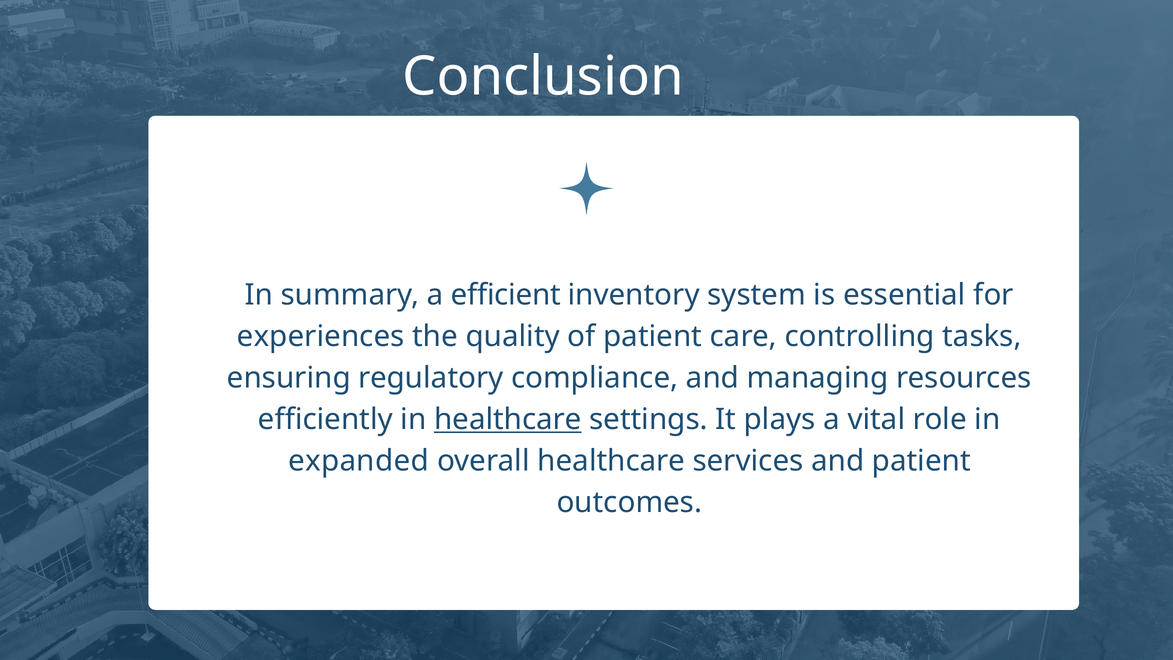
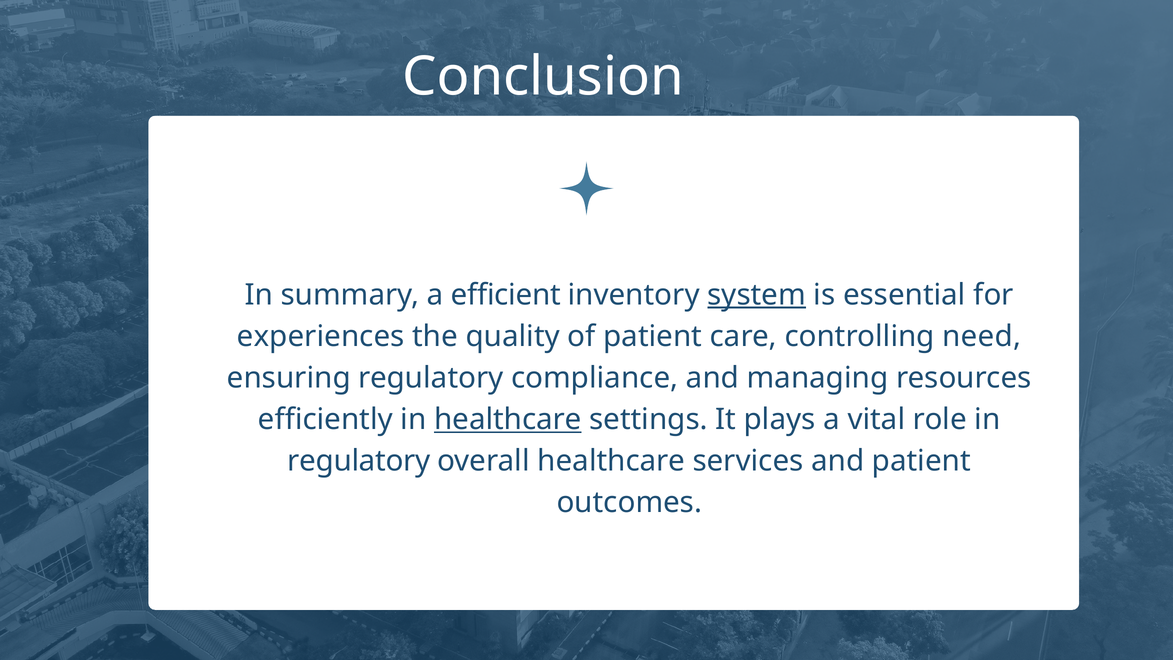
system underline: none -> present
tasks: tasks -> need
expanded at (358, 461): expanded -> regulatory
